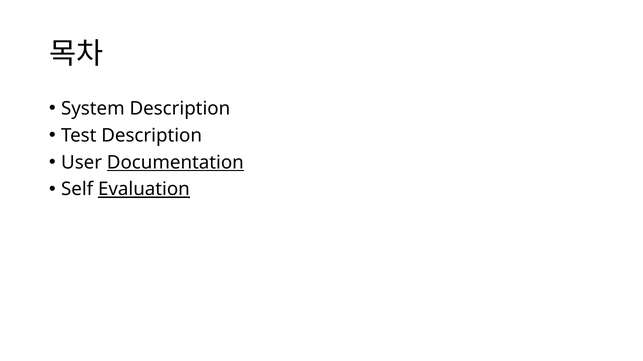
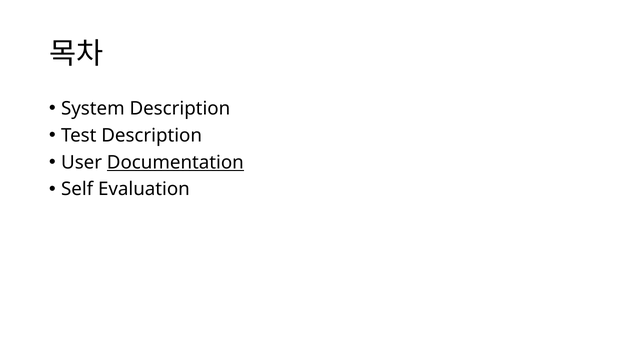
Evaluation underline: present -> none
